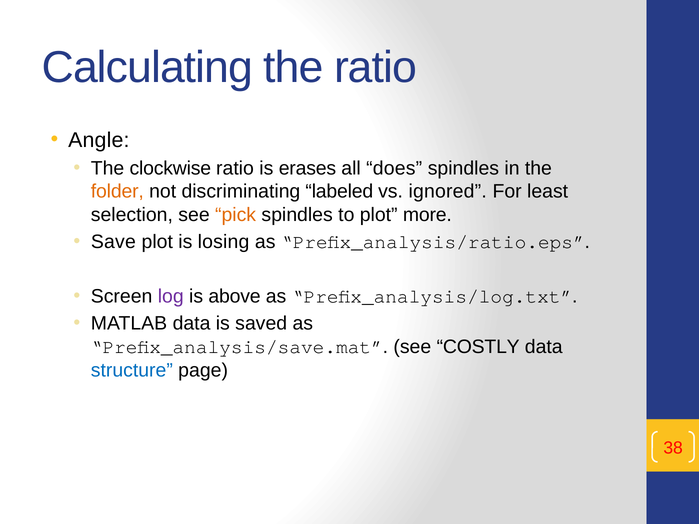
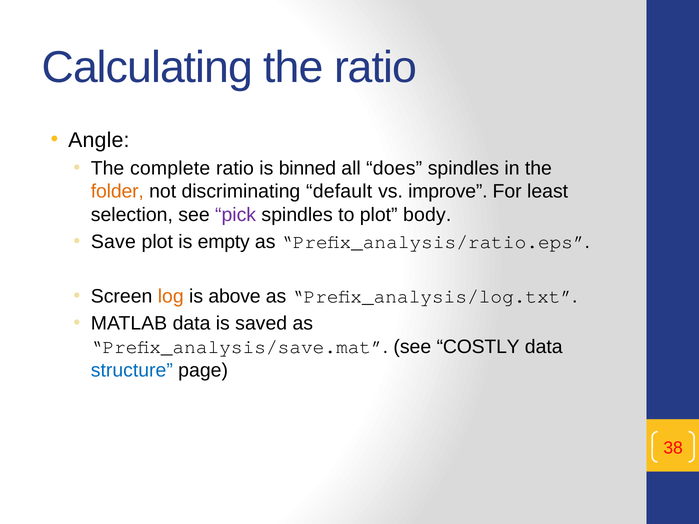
clockwise: clockwise -> complete
erases: erases -> binned
labeled: labeled -> default
ignored: ignored -> improve
pick colour: orange -> purple
more: more -> body
losing: losing -> empty
log colour: purple -> orange
